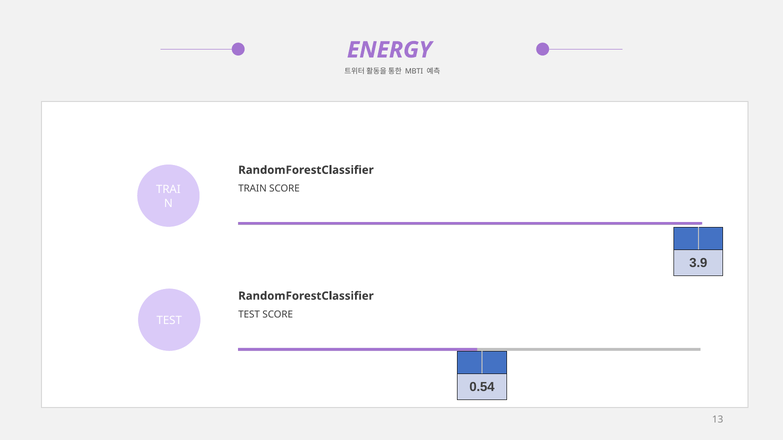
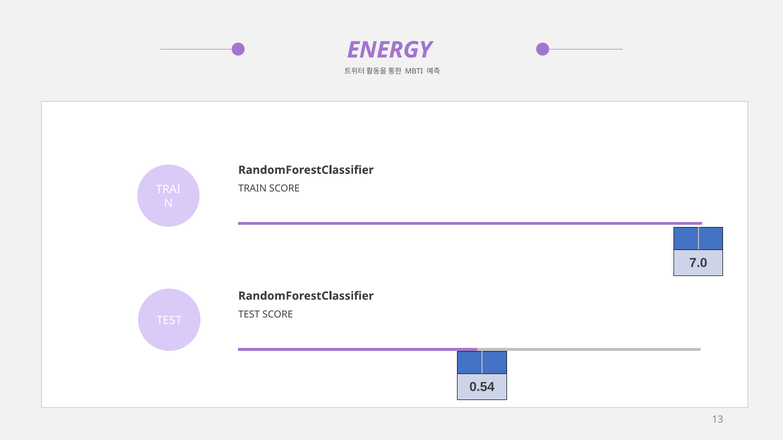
3.9: 3.9 -> 7.0
